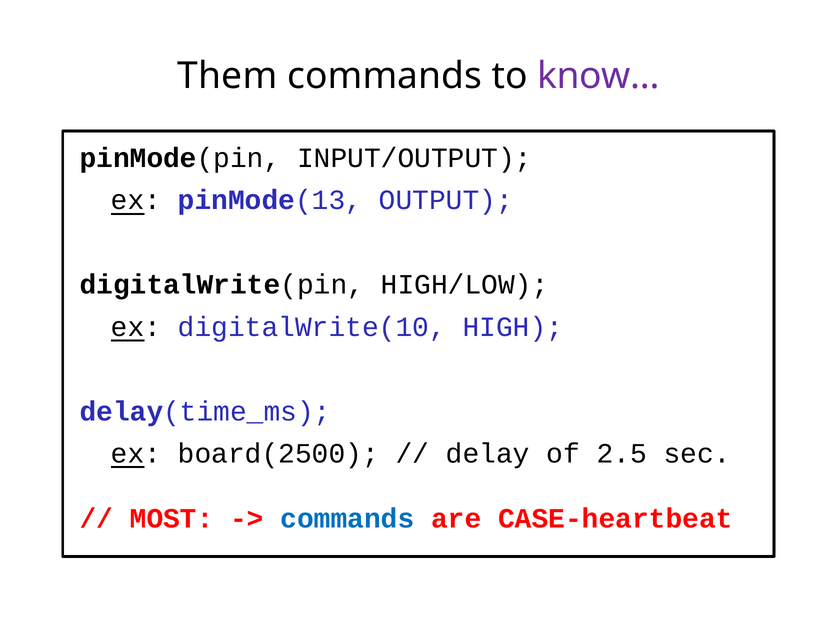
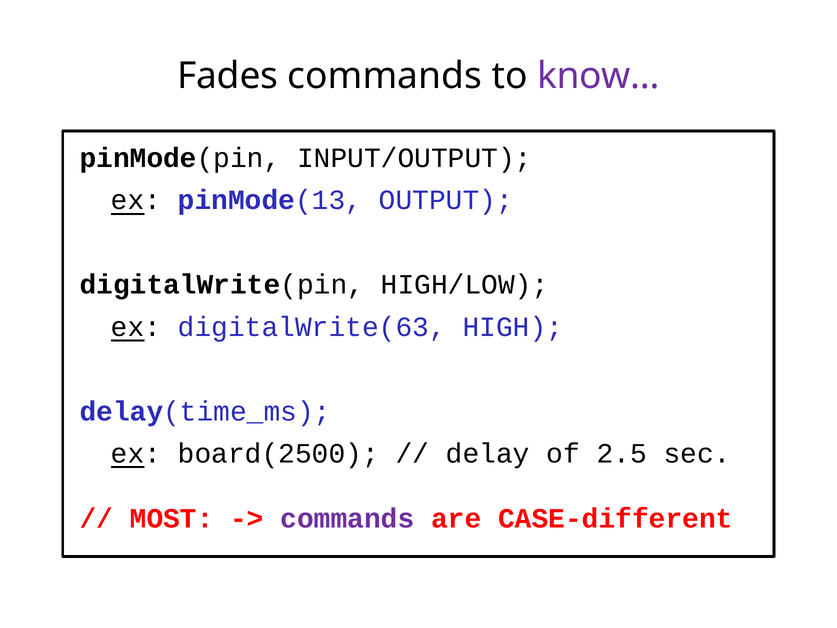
Them: Them -> Fades
digitalWrite(10: digitalWrite(10 -> digitalWrite(63
commands at (347, 518) colour: blue -> purple
CASE-heartbeat: CASE-heartbeat -> CASE-different
